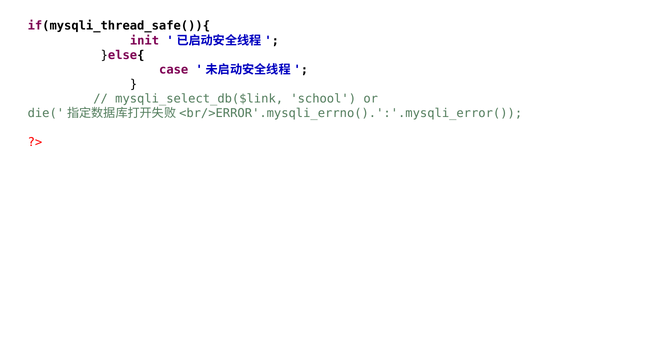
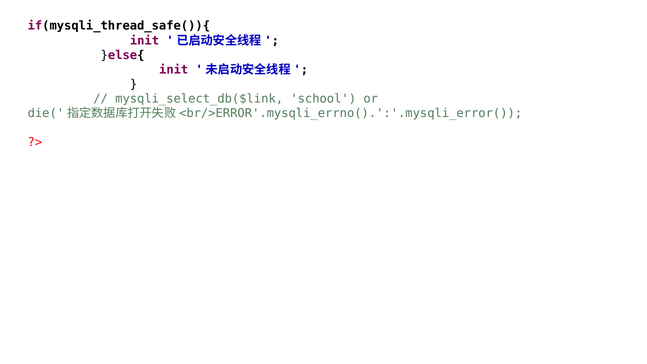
case at (174, 70): case -> init
